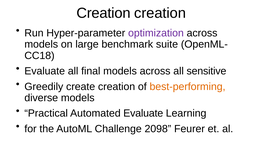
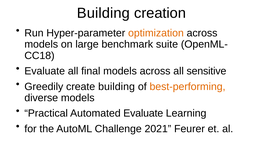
Creation at (104, 13): Creation -> Building
optimization colour: purple -> orange
create creation: creation -> building
2098: 2098 -> 2021
